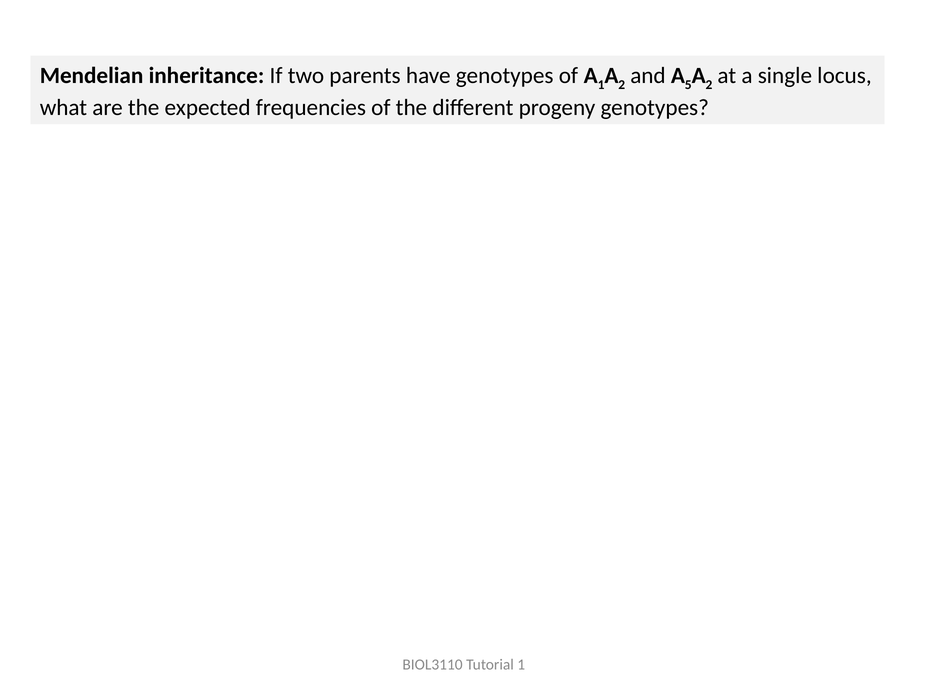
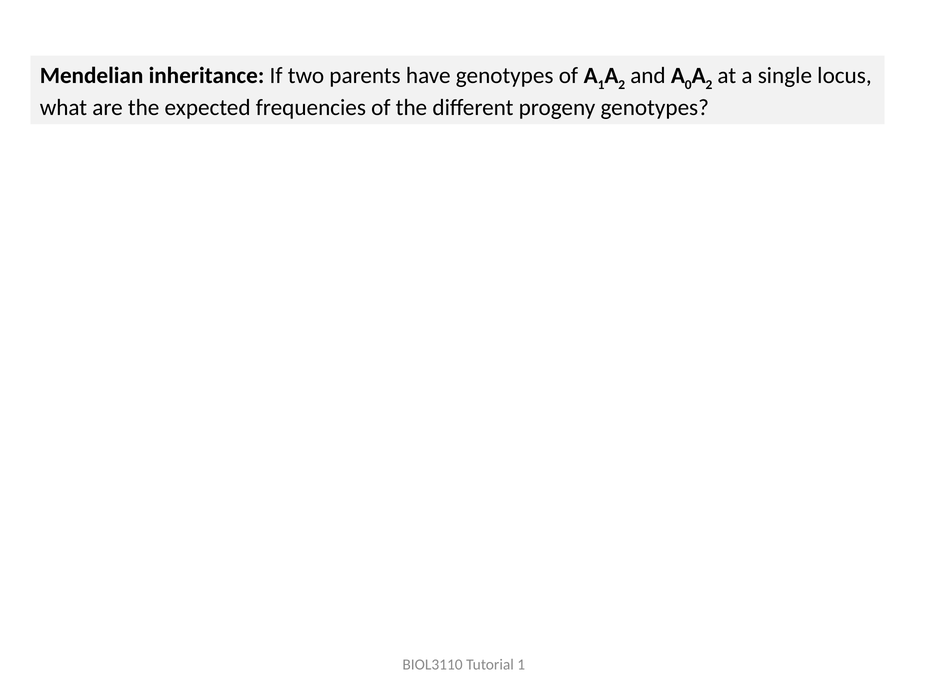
5: 5 -> 0
